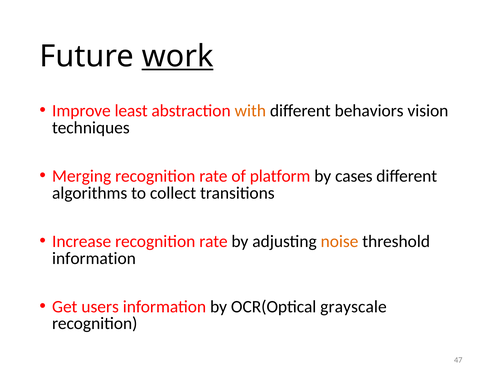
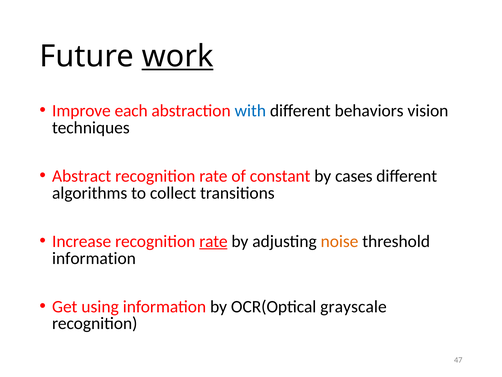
least: least -> each
with colour: orange -> blue
Merging: Merging -> Abstract
platform: platform -> constant
rate at (213, 241) underline: none -> present
users: users -> using
